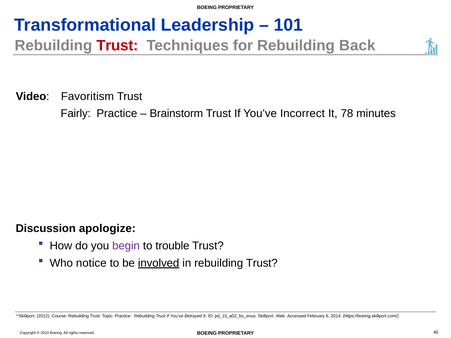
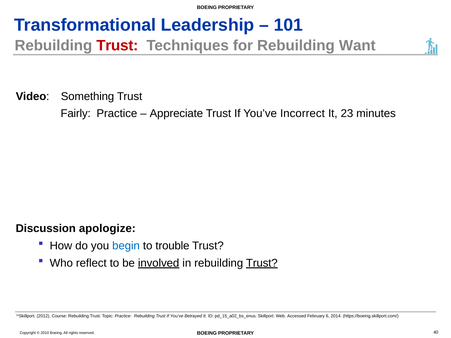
Back: Back -> Want
Favoritism: Favoritism -> Something
Brainstorm: Brainstorm -> Appreciate
78: 78 -> 23
begin colour: purple -> blue
notice: notice -> reflect
Trust at (262, 263) underline: none -> present
